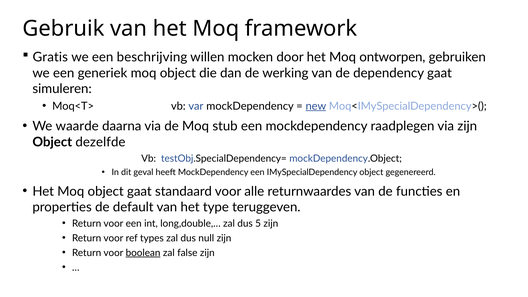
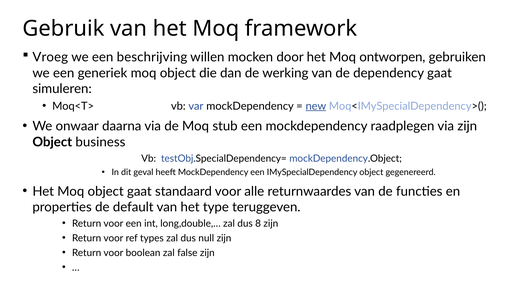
Gratis: Gratis -> Vroeg
waarde: waarde -> onwaar
dezelfde: dezelfde -> business
5: 5 -> 8
boolean underline: present -> none
